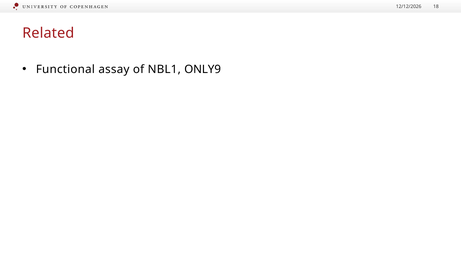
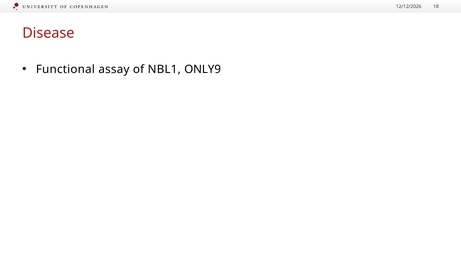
Related: Related -> Disease
